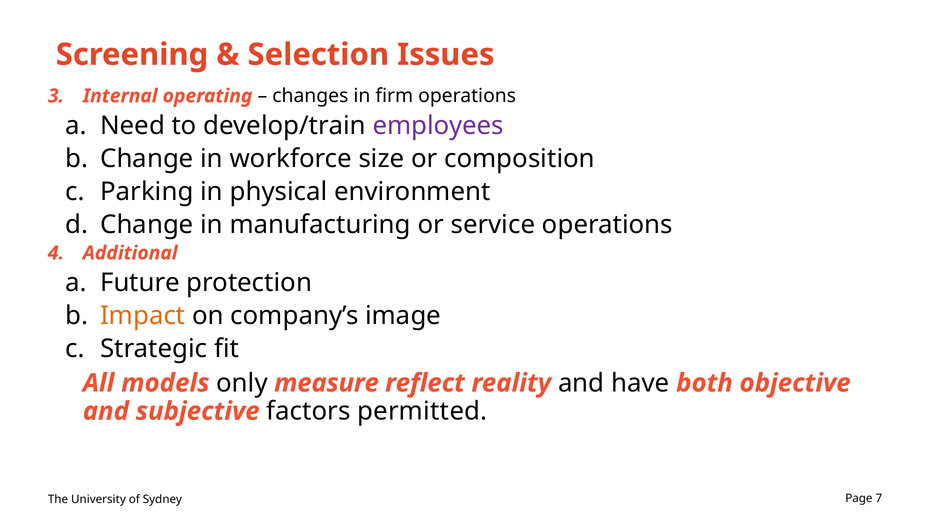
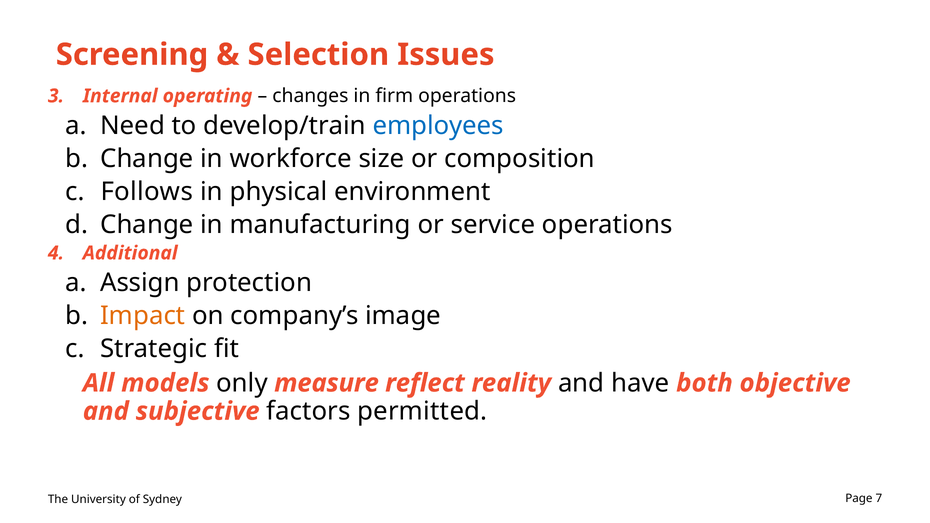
employees colour: purple -> blue
Parking: Parking -> Follows
Future: Future -> Assign
